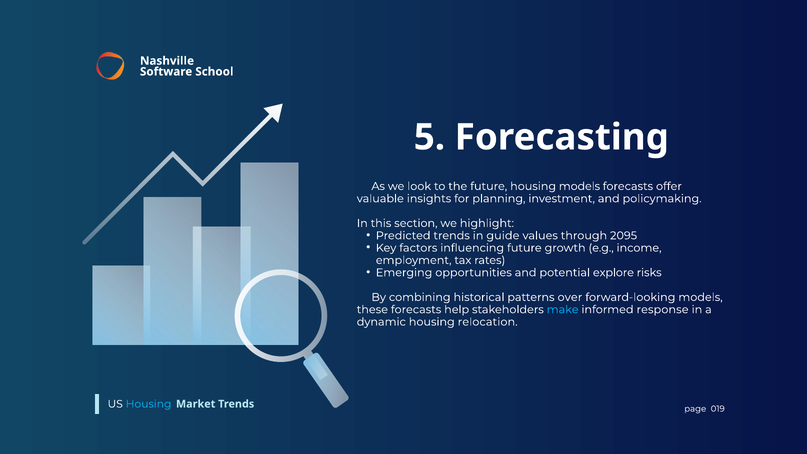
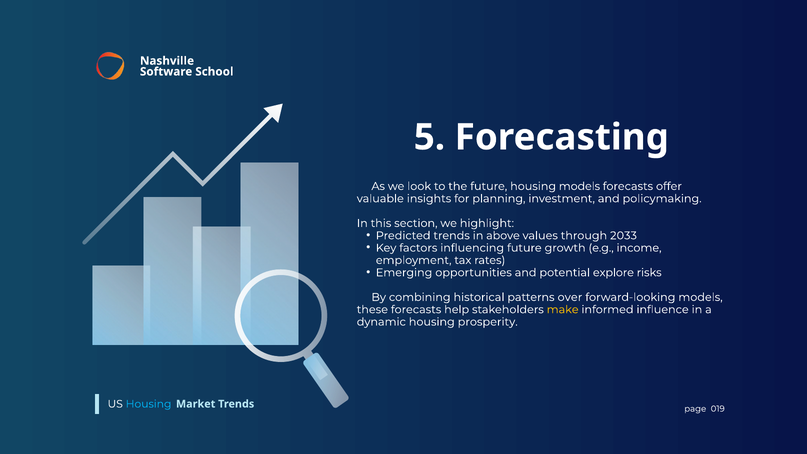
guide: guide -> above
2095: 2095 -> 2033
make colour: light blue -> yellow
response: response -> influence
relocation: relocation -> prosperity
